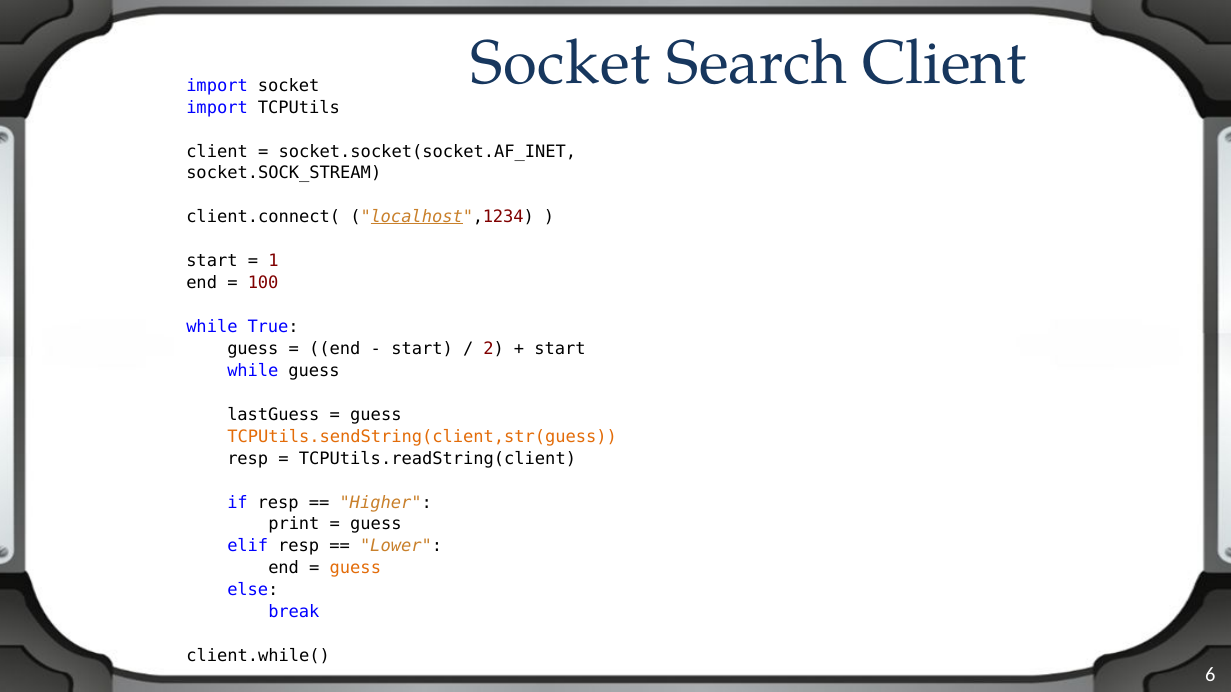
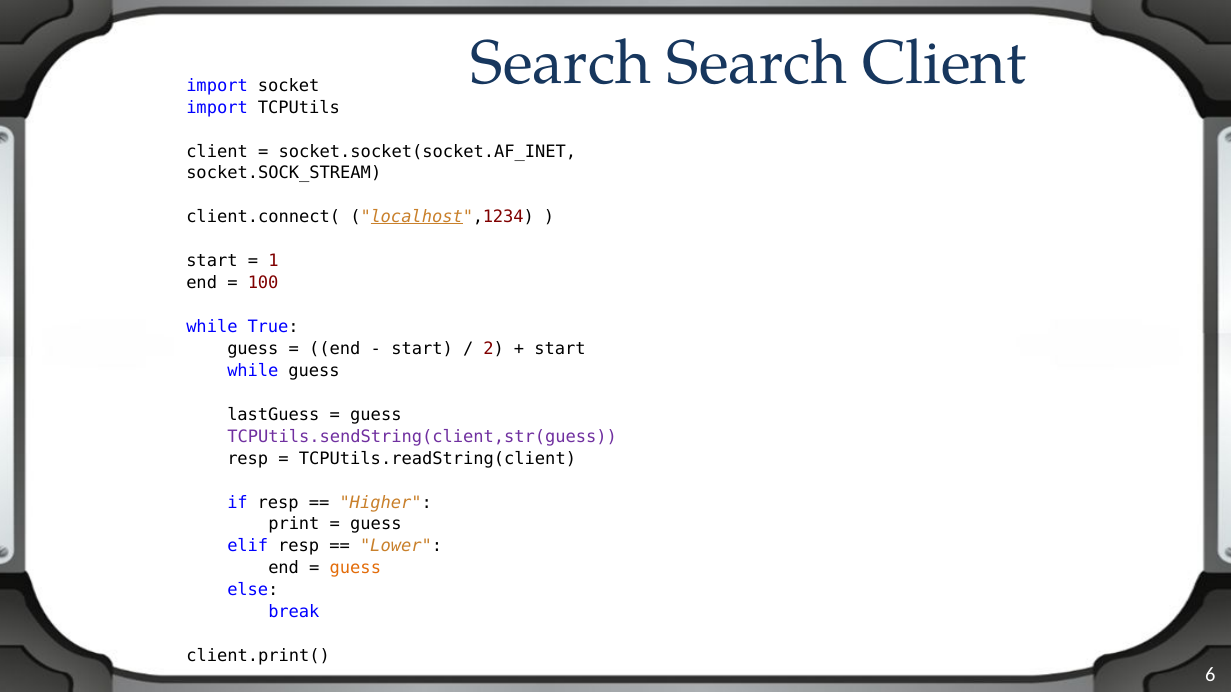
Socket at (561, 63): Socket -> Search
TCPUtils.sendString(client,str(guess colour: orange -> purple
client.while(: client.while( -> client.print(
